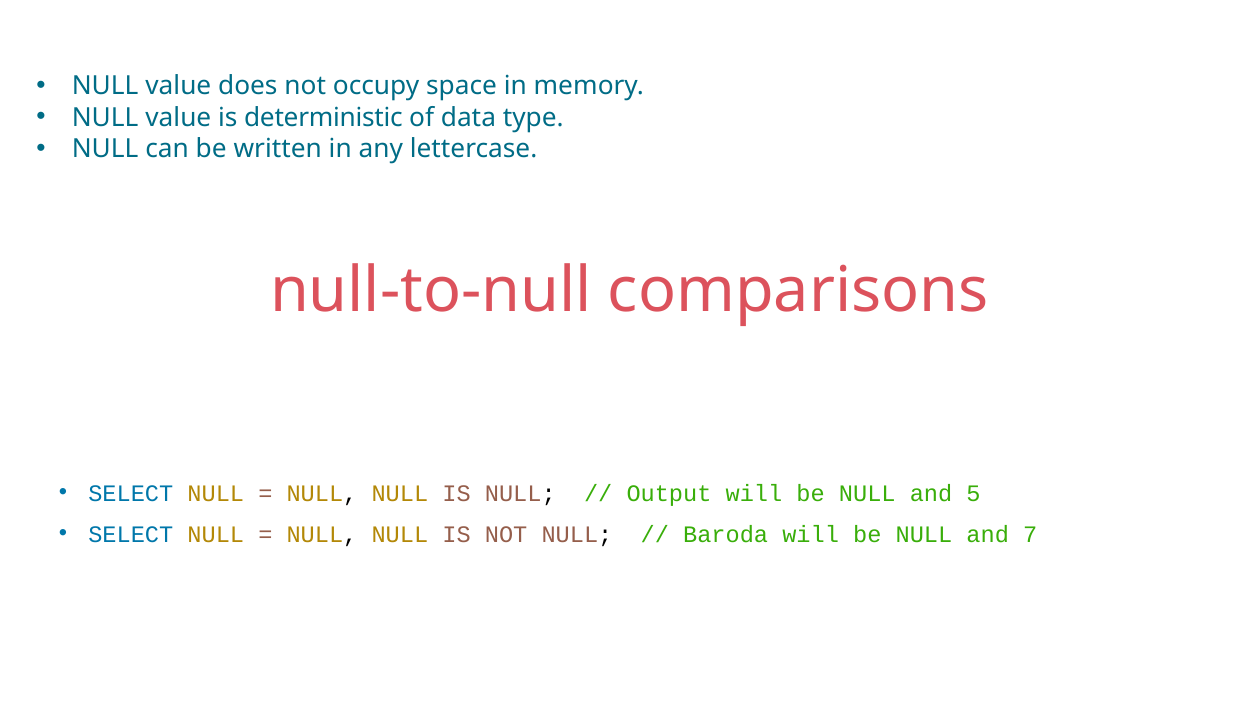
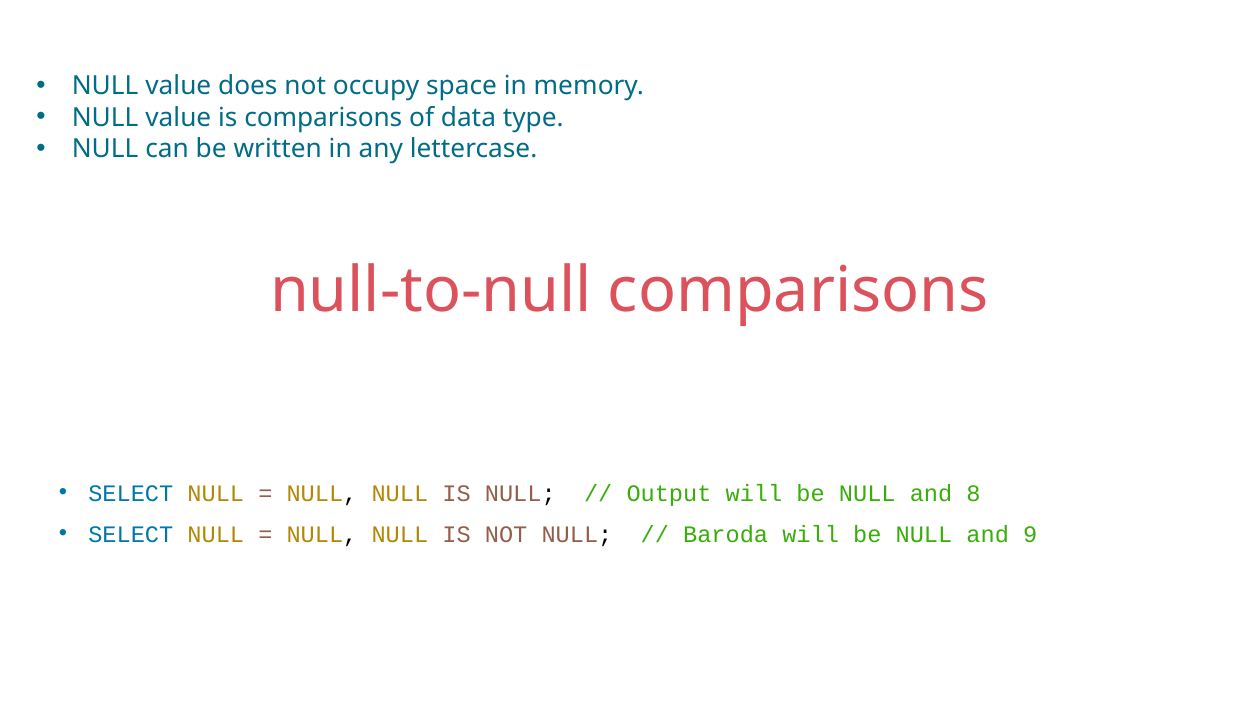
is deterministic: deterministic -> comparisons
5: 5 -> 8
7: 7 -> 9
